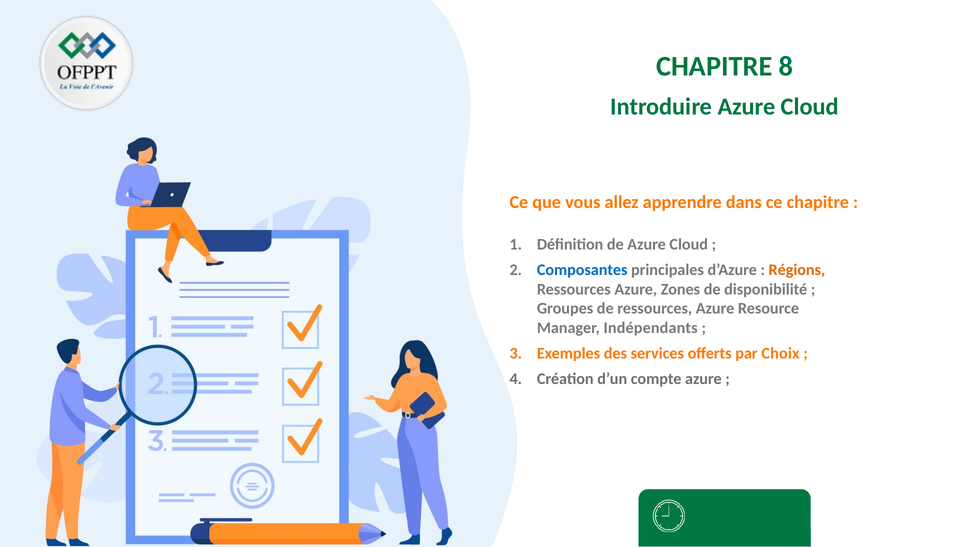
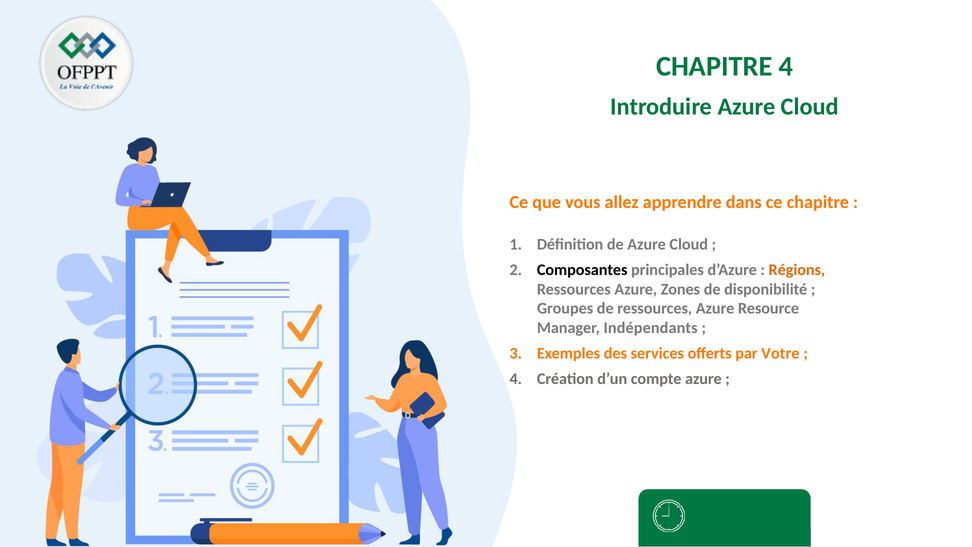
CHAPITRE 8: 8 -> 4
Composantes colour: blue -> black
Choix: Choix -> Votre
